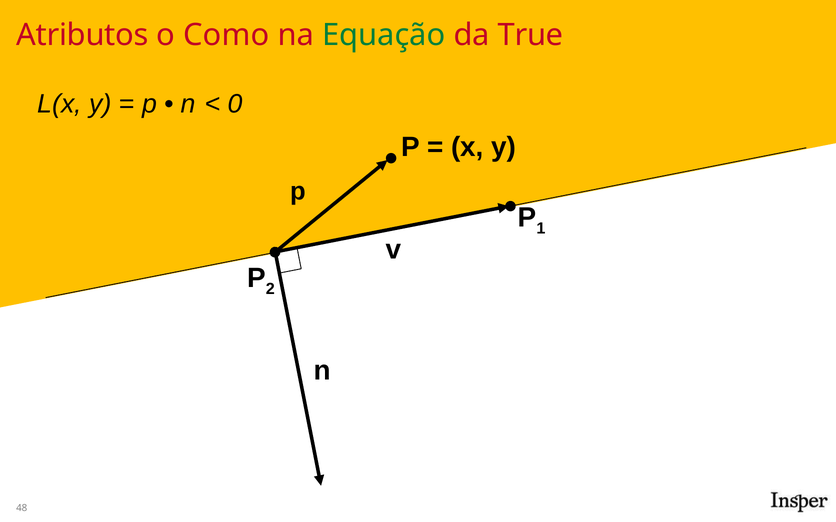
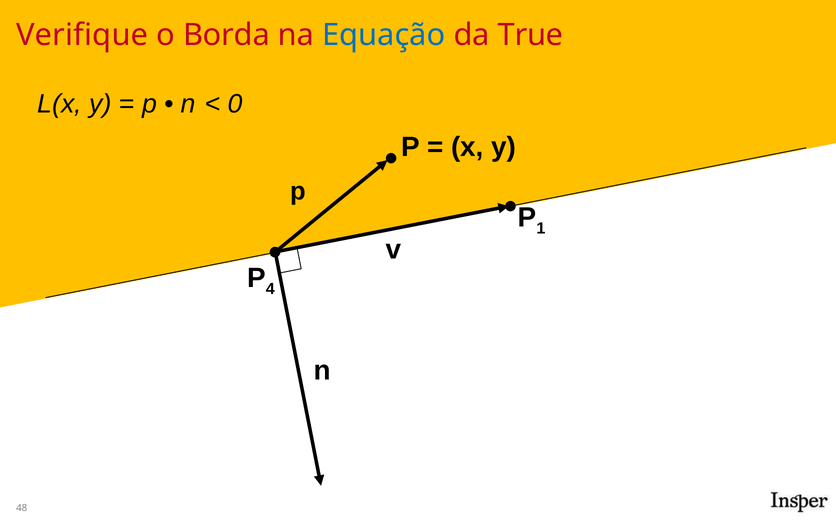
Atributos: Atributos -> Verifique
Como: Como -> Borda
Equação colour: green -> blue
2: 2 -> 4
